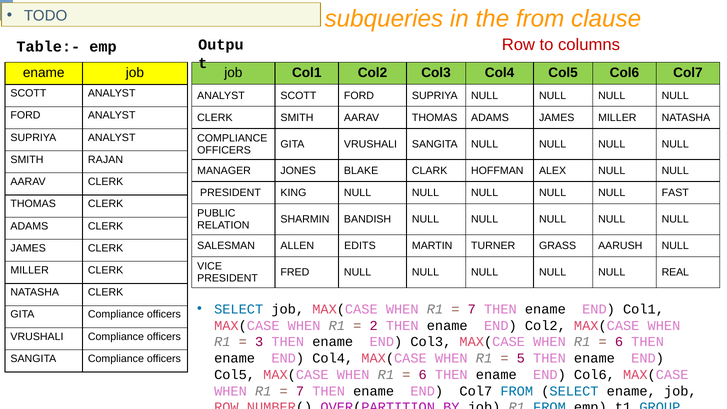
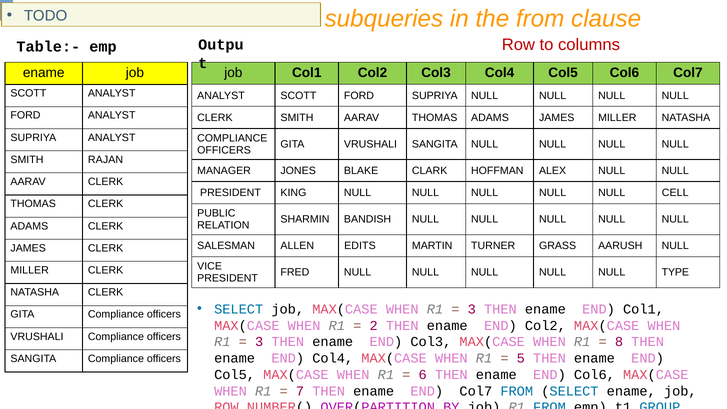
FAST: FAST -> CELL
REAL: REAL -> TYPE
7 at (472, 309): 7 -> 3
6 at (619, 342): 6 -> 8
